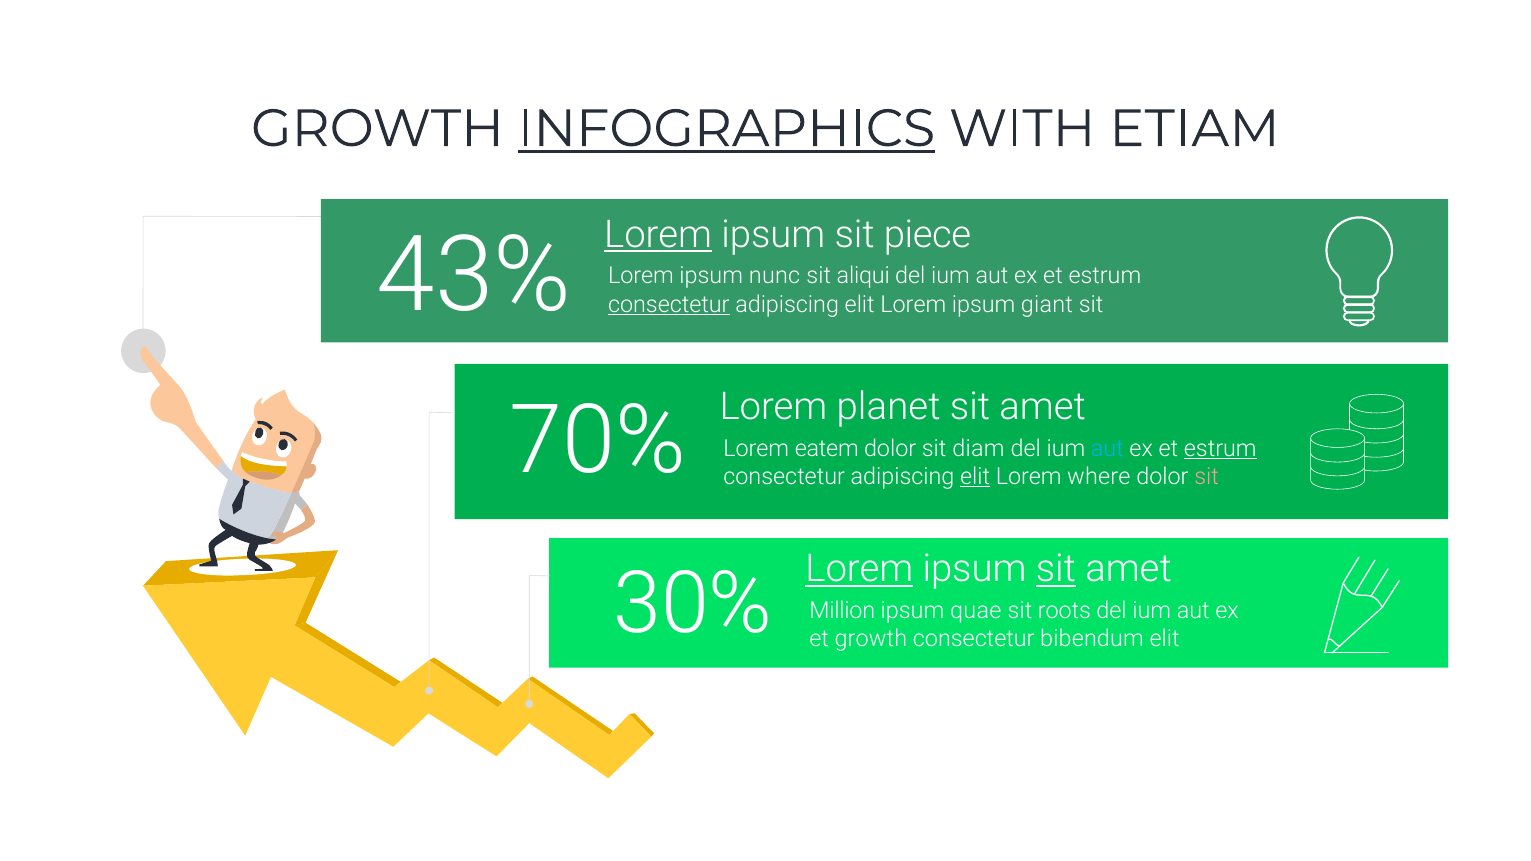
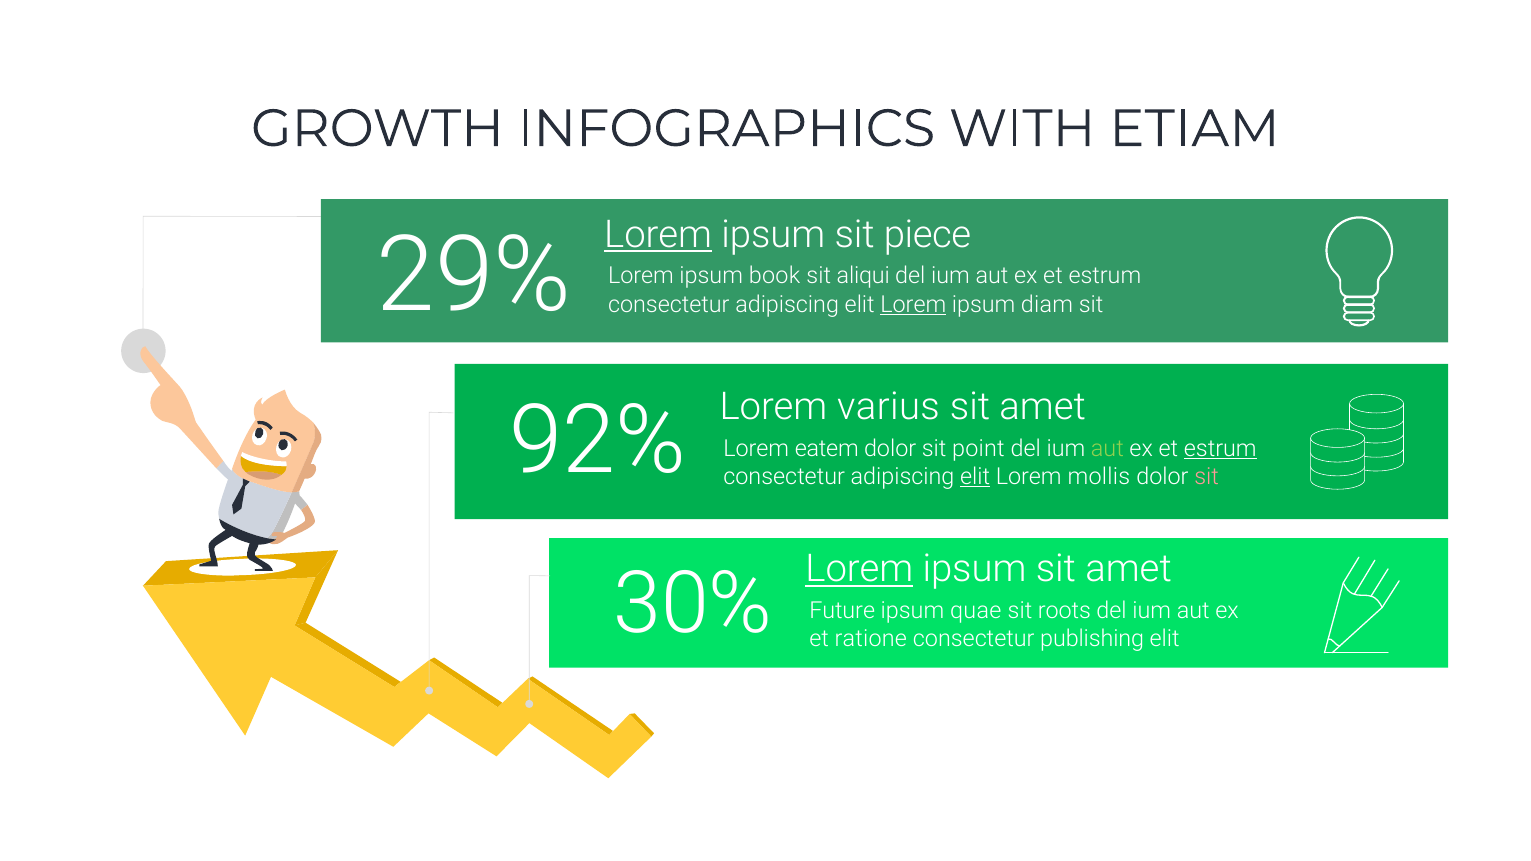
INFOGRAPHICS underline: present -> none
43%: 43% -> 29%
nunc: nunc -> book
consectetur at (669, 304) underline: present -> none
Lorem at (913, 304) underline: none -> present
giant: giant -> diam
planet: planet -> varius
70%: 70% -> 92%
diam: diam -> point
aut at (1107, 449) colour: light blue -> light green
where: where -> mollis
sit at (1056, 569) underline: present -> none
Million: Million -> Future
et growth: growth -> ratione
bibendum: bibendum -> publishing
